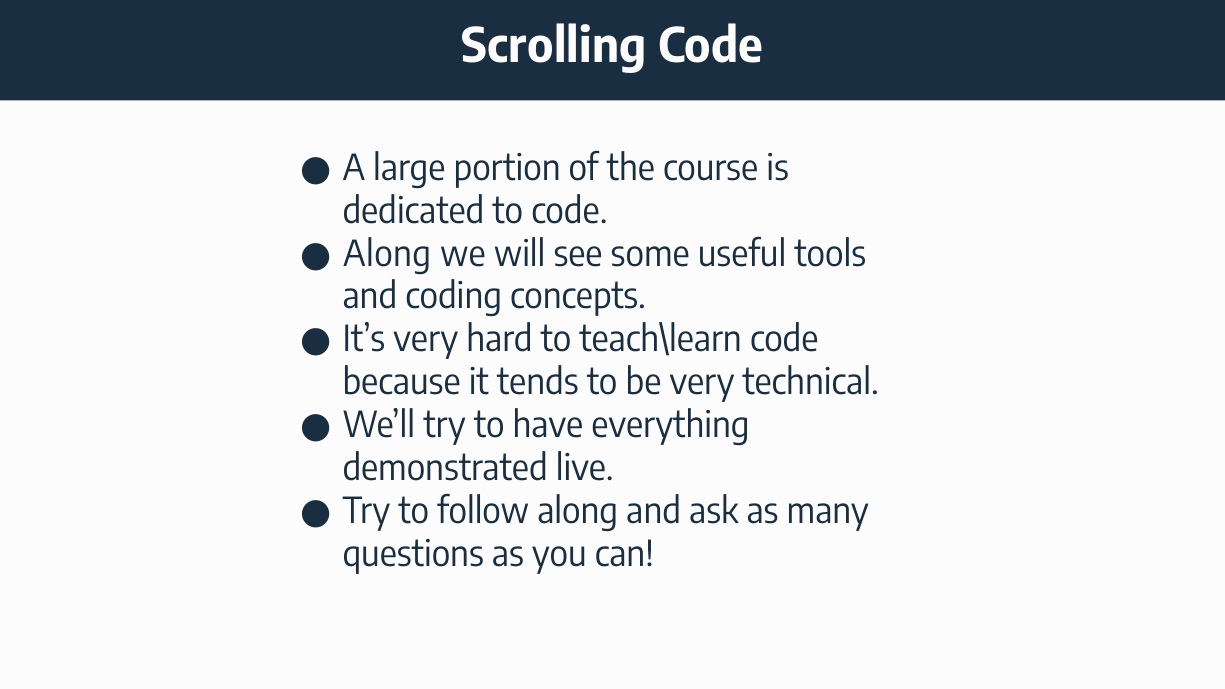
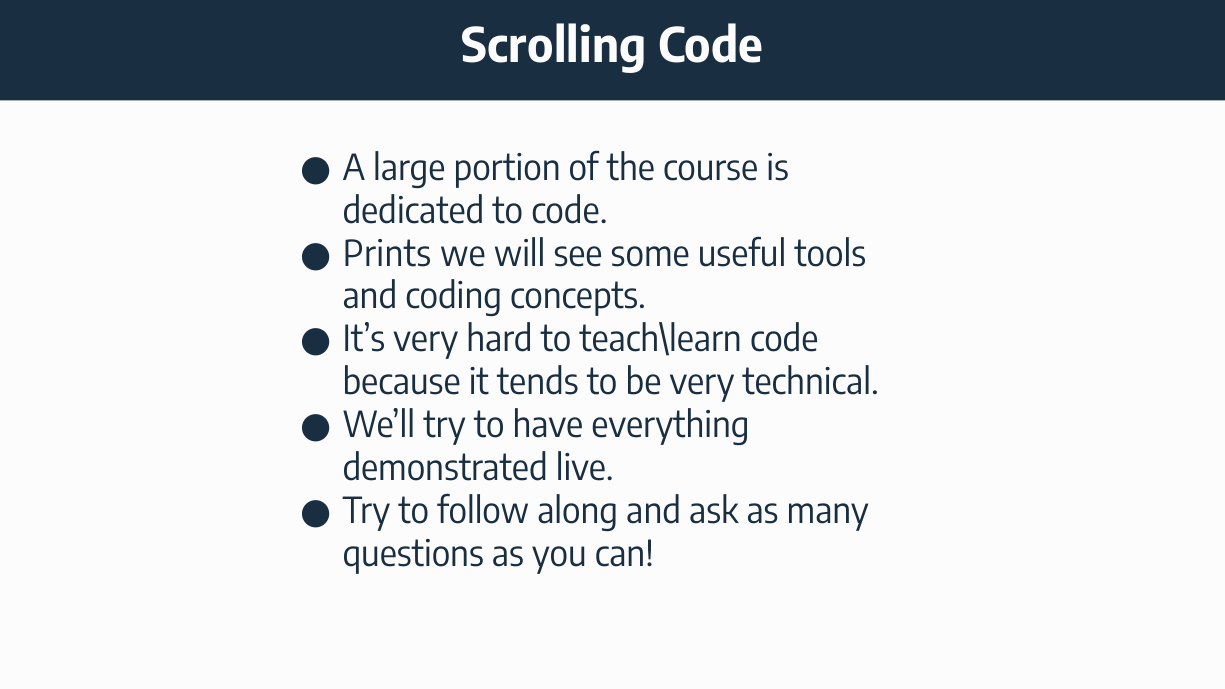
Along at (387, 254): Along -> Prints
